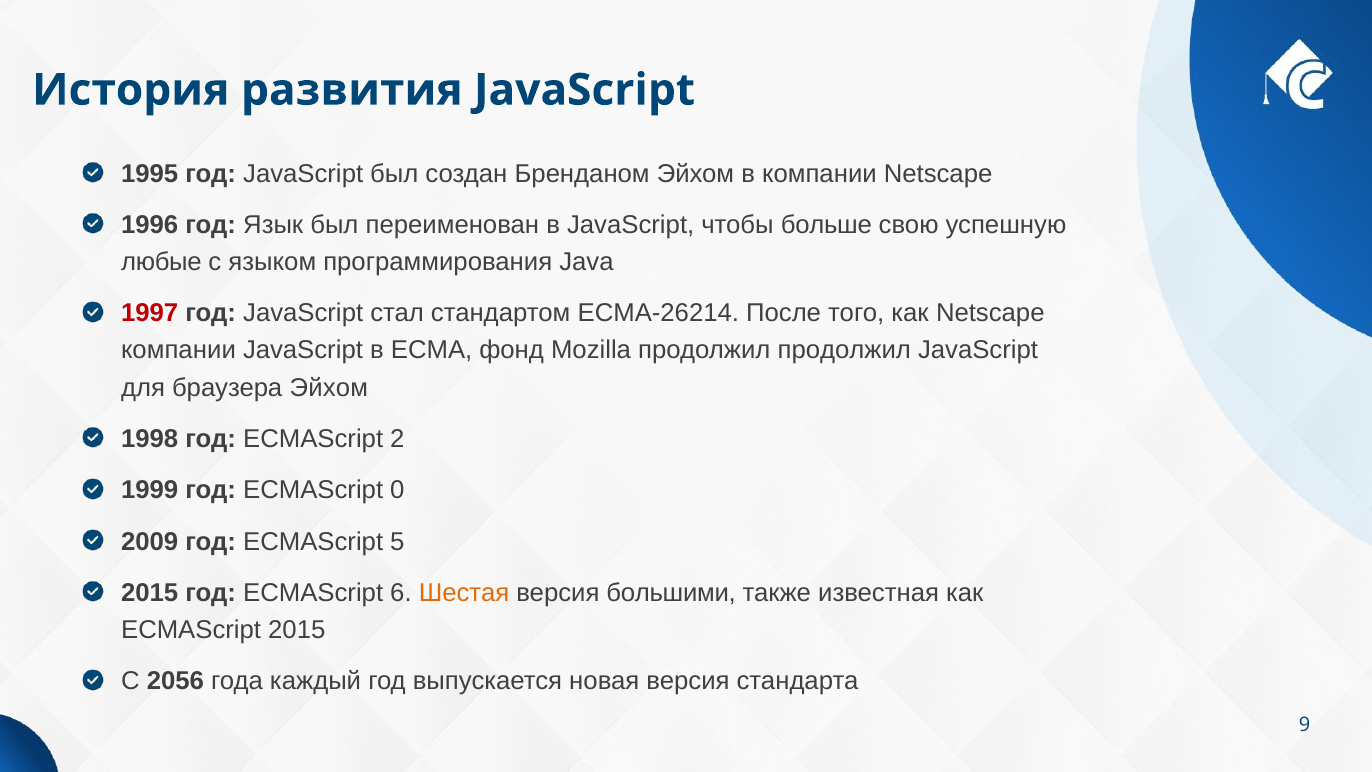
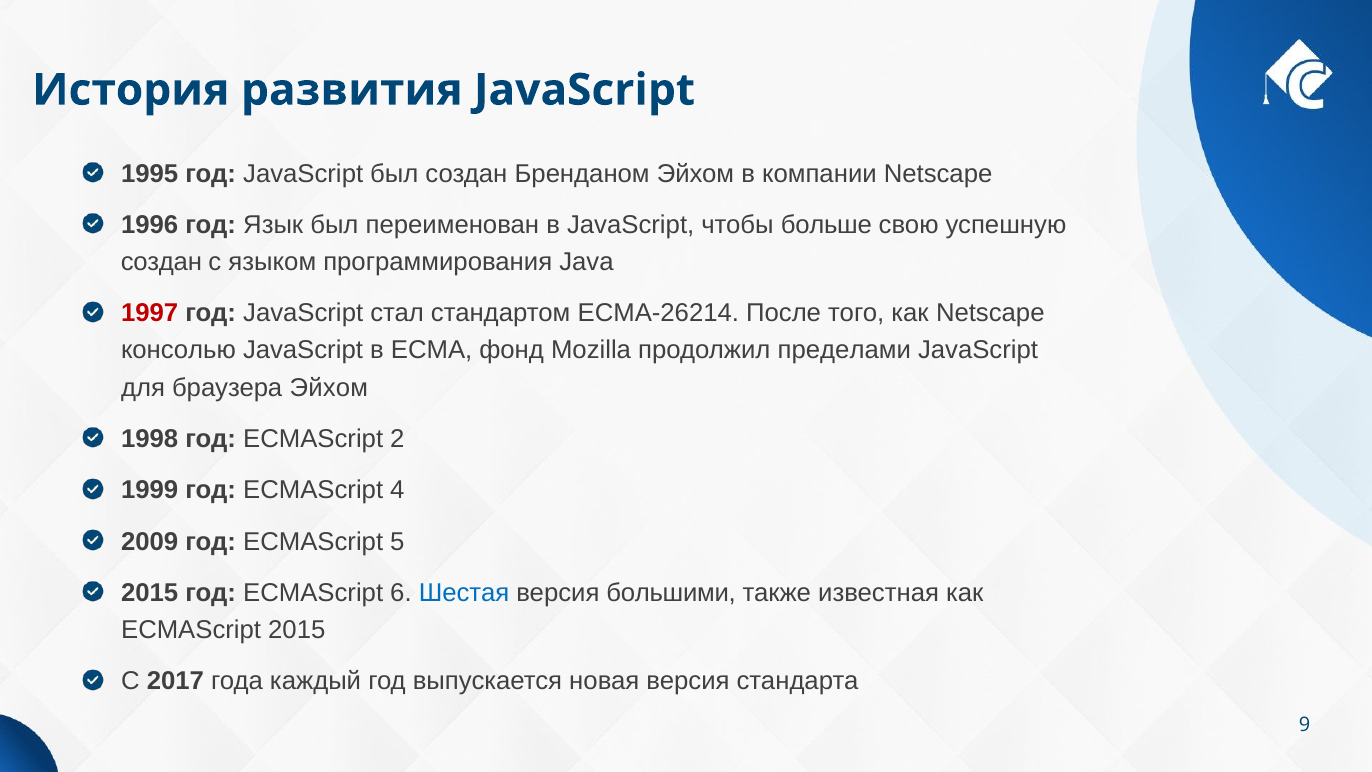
любые at (161, 262): любые -> создан
компании at (178, 350): компании -> консолью
продолжил продолжил: продолжил -> пределами
0: 0 -> 4
Шестая colour: orange -> blue
2056: 2056 -> 2017
